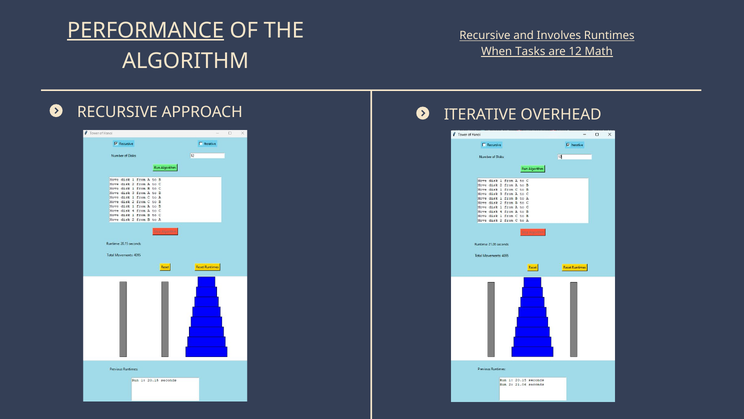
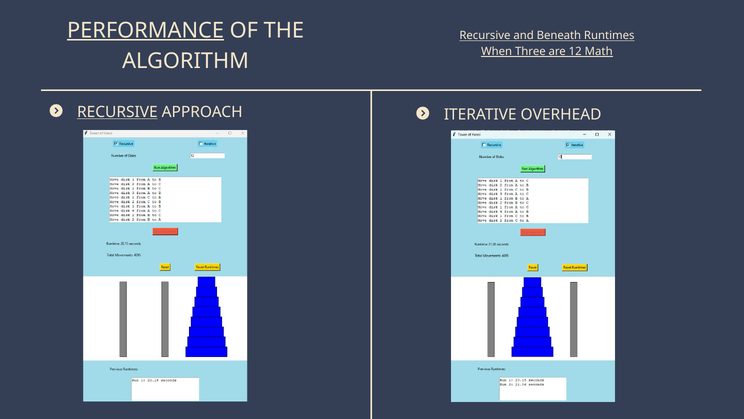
Involves: Involves -> Beneath
Tasks: Tasks -> Three
RECURSIVE at (117, 112) underline: none -> present
